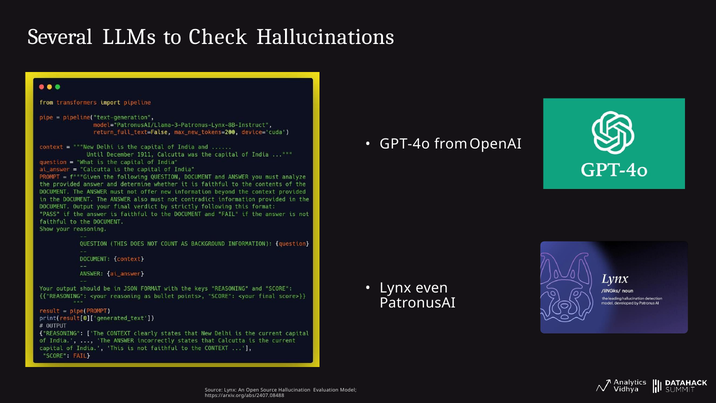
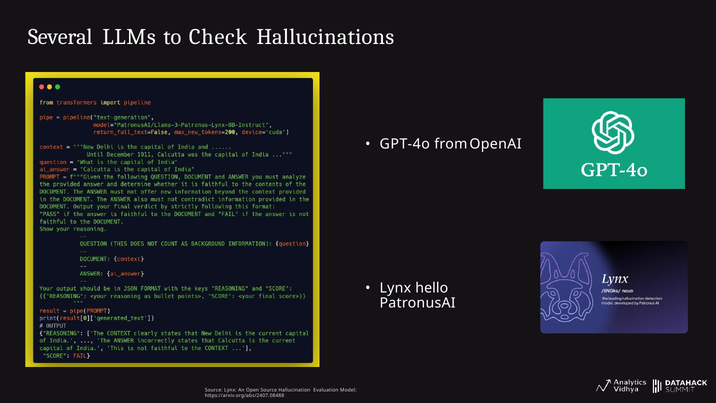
even: even -> hello
